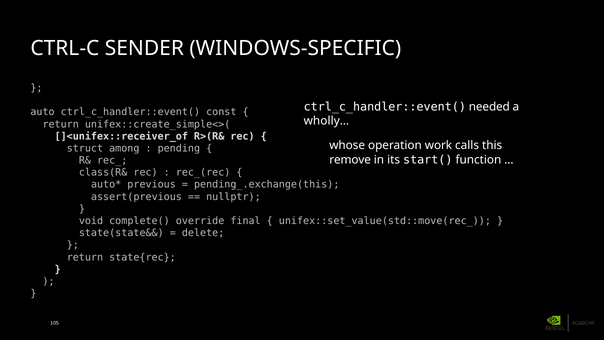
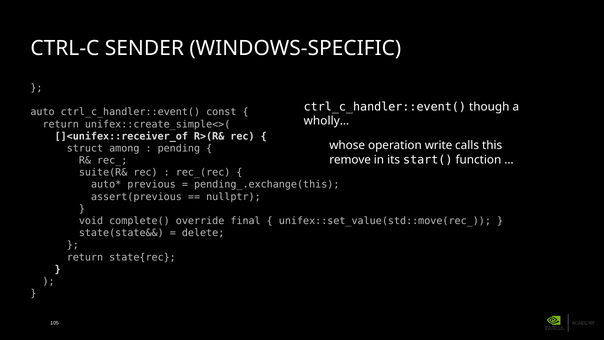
needed: needed -> though
work: work -> write
class(R&: class(R& -> suite(R&
